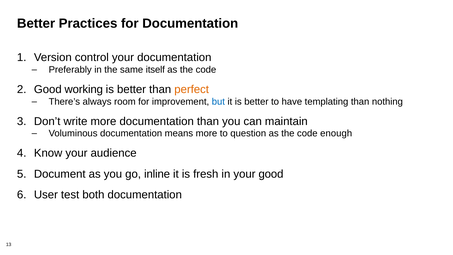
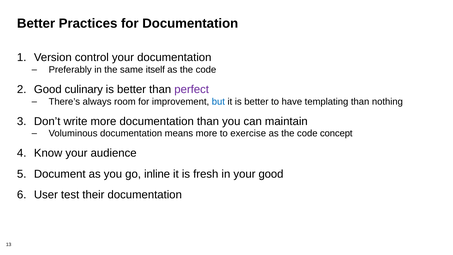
working: working -> culinary
perfect colour: orange -> purple
question: question -> exercise
enough: enough -> concept
both: both -> their
